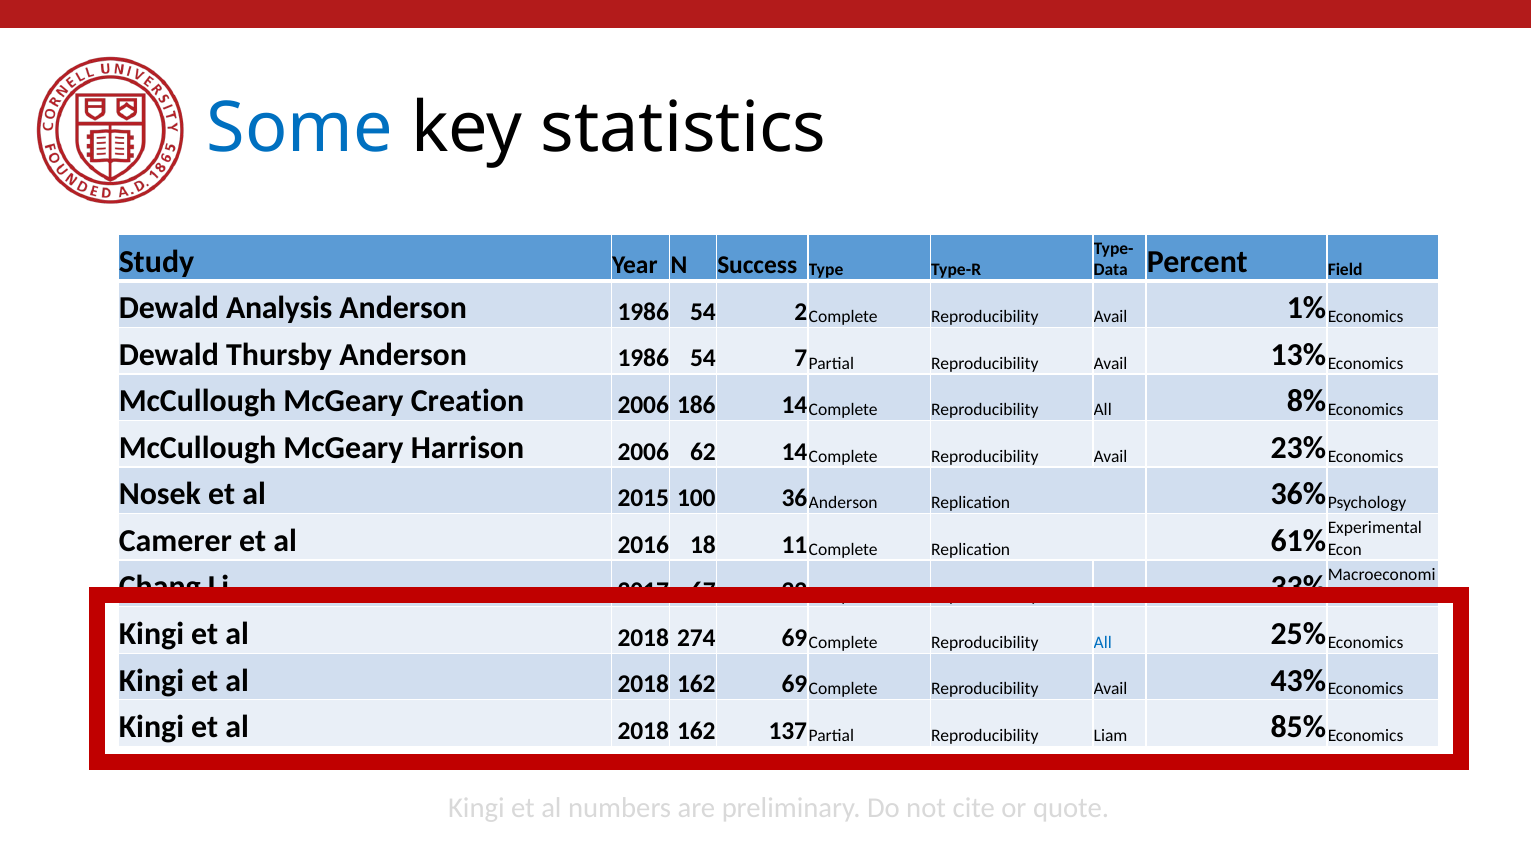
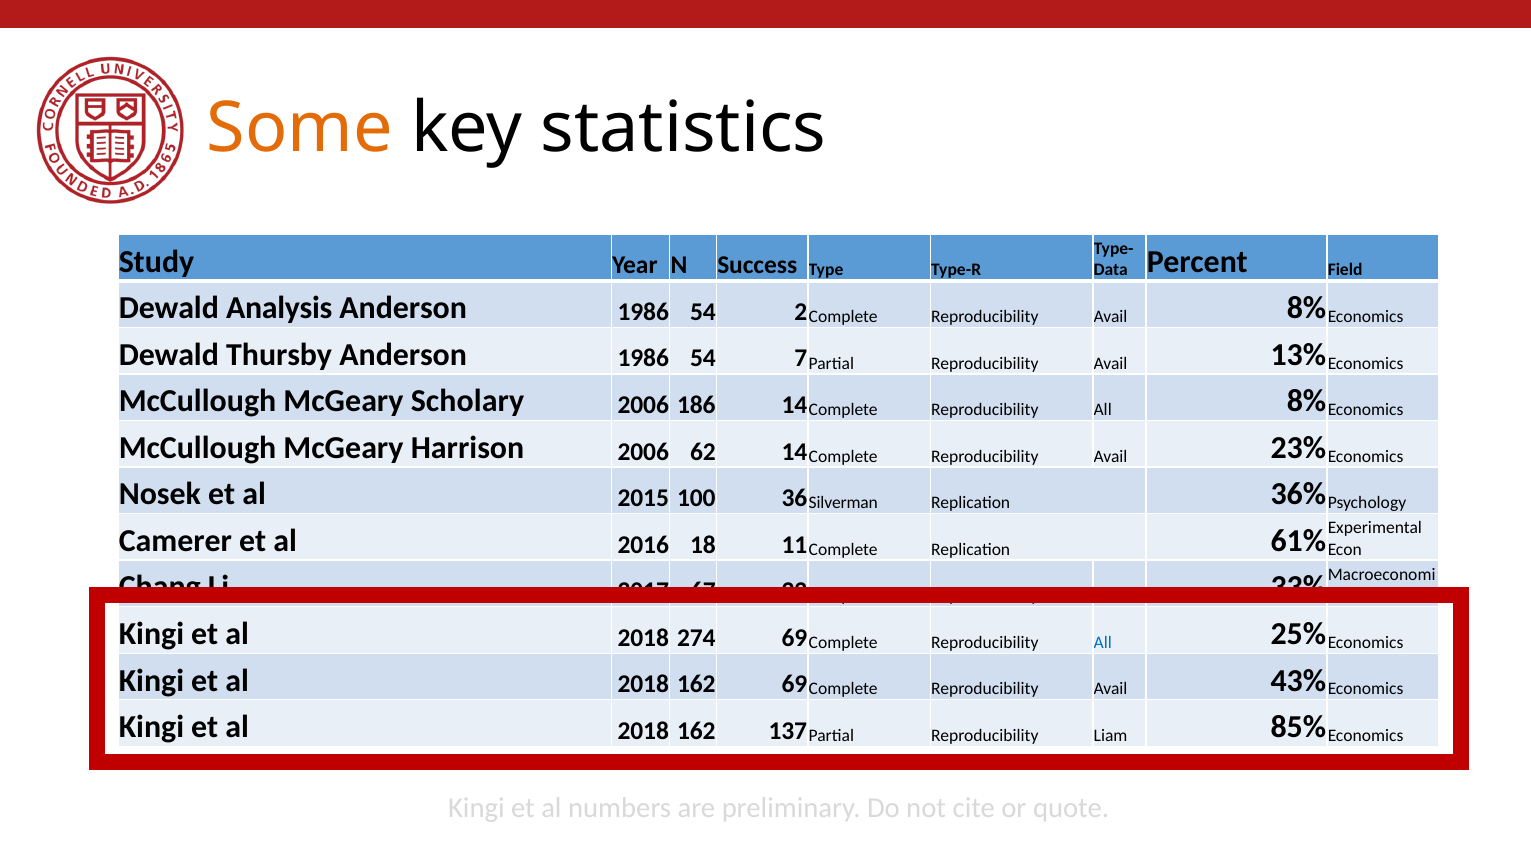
Some colour: blue -> orange
Avail 1%: 1% -> 8%
Creation: Creation -> Scholary
36 Anderson: Anderson -> Silverman
